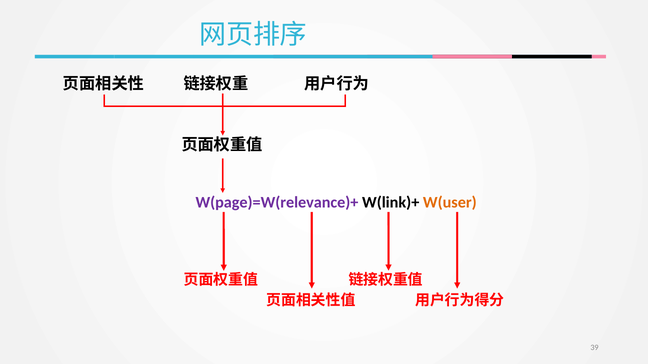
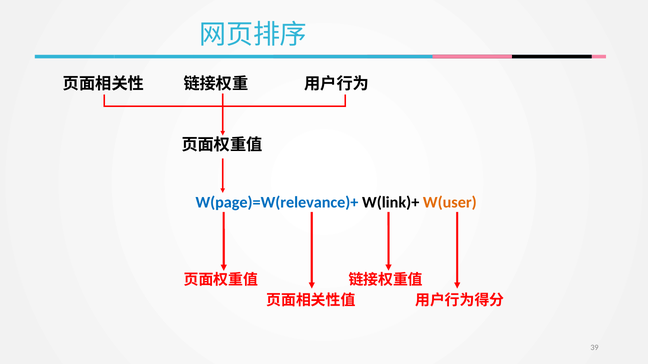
W(page)=W(relevance)+ colour: purple -> blue
